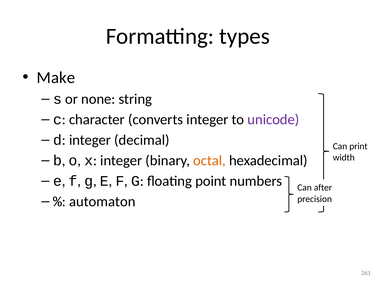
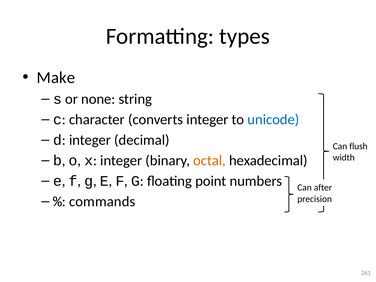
unicode colour: purple -> blue
print: print -> flush
automaton: automaton -> commands
